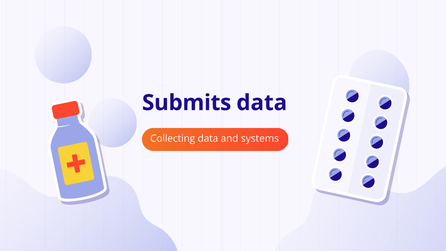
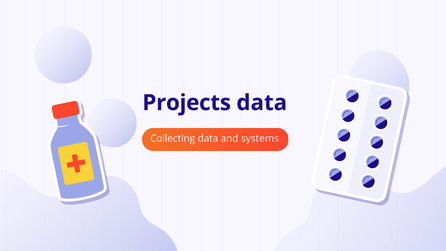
Submits: Submits -> Projects
